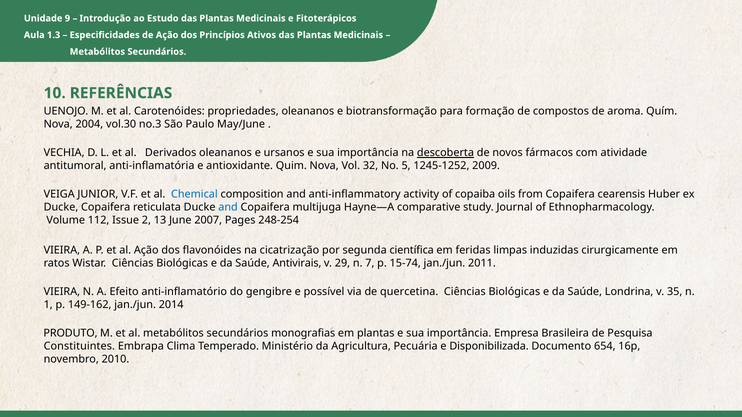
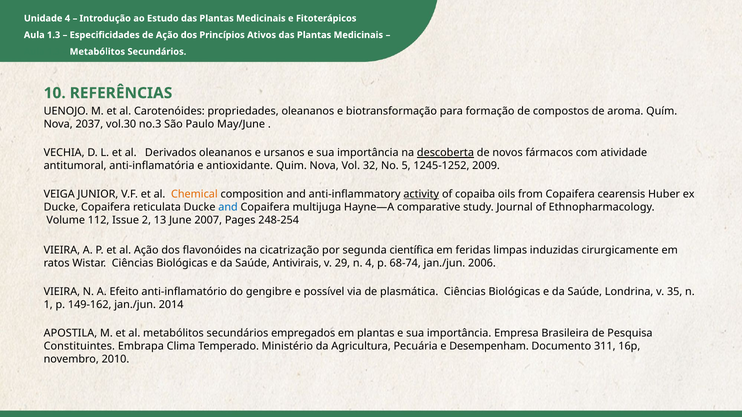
9 at (67, 18): 9 -> 4
2004: 2004 -> 2037
Chemical colour: blue -> orange
activity underline: none -> present
n 7: 7 -> 4
15-74: 15-74 -> 68-74
2011: 2011 -> 2006
quercetina: quercetina -> plasmática
PRODUTO: PRODUTO -> APOSTILA
monografias: monografias -> empregados
Disponibilizada: Disponibilizada -> Desempenham
654: 654 -> 311
